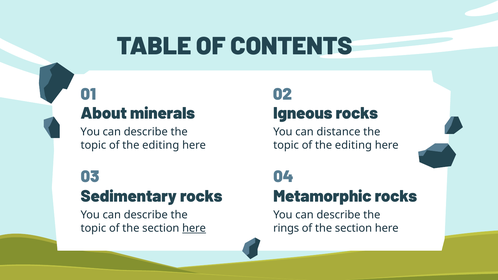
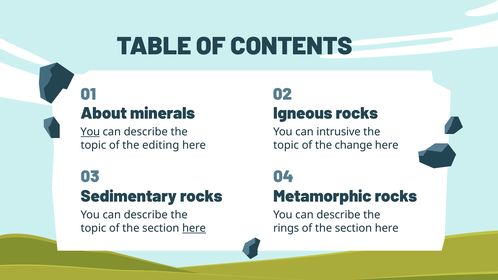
You at (90, 132) underline: none -> present
distance: distance -> intrusive
editing at (353, 145): editing -> change
